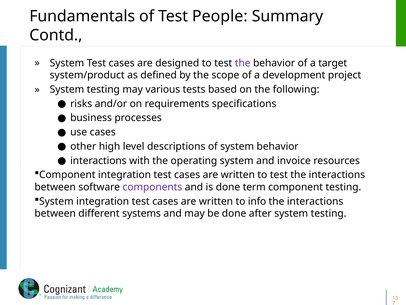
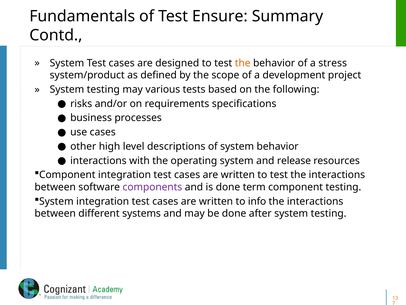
People: People -> Ensure
the at (243, 63) colour: purple -> orange
target: target -> stress
invoice: invoice -> release
